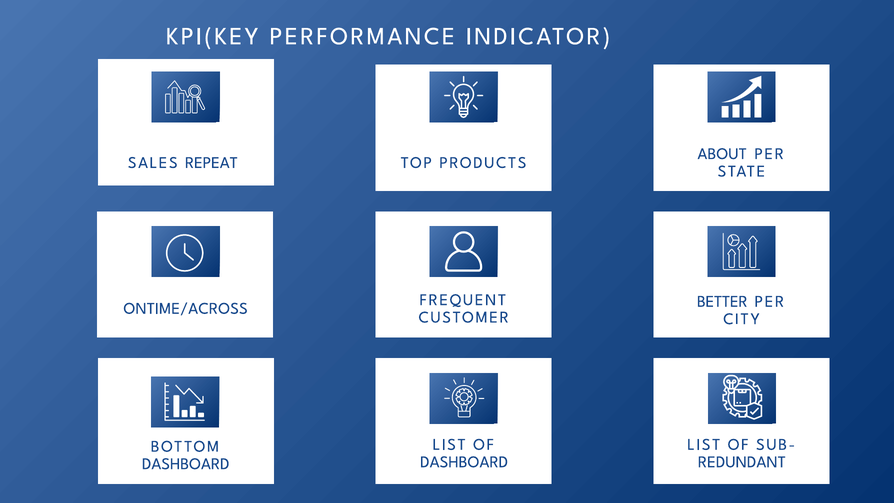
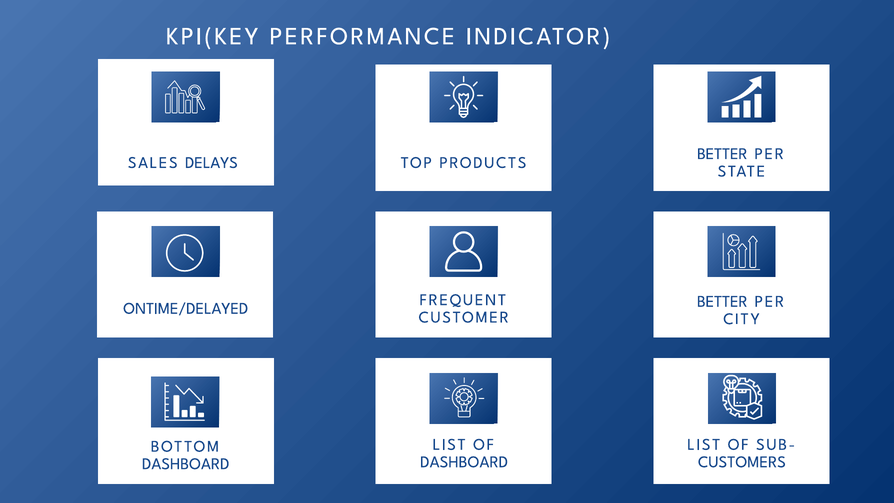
ABOUT at (722, 154): ABOUT -> BETTER
REPEAT: REPEAT -> DELAYS
ONTIME/ACROSS: ONTIME/ACROSS -> ONTIME/DELAYED
REDUNDANT: REDUNDANT -> CUSTOMERS
